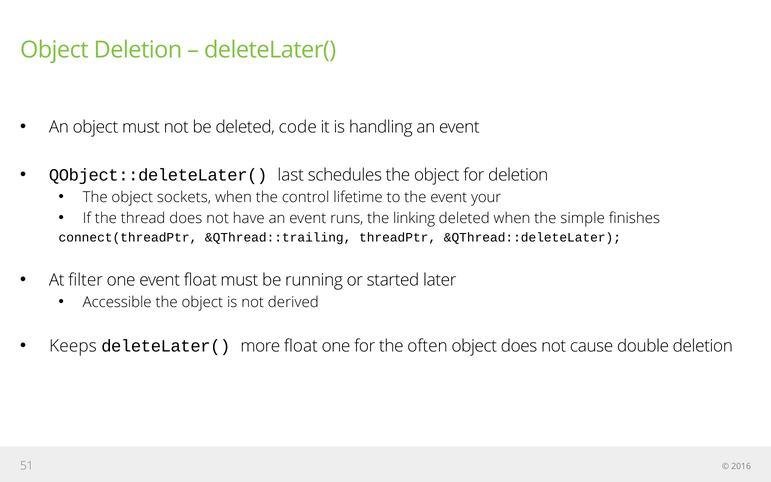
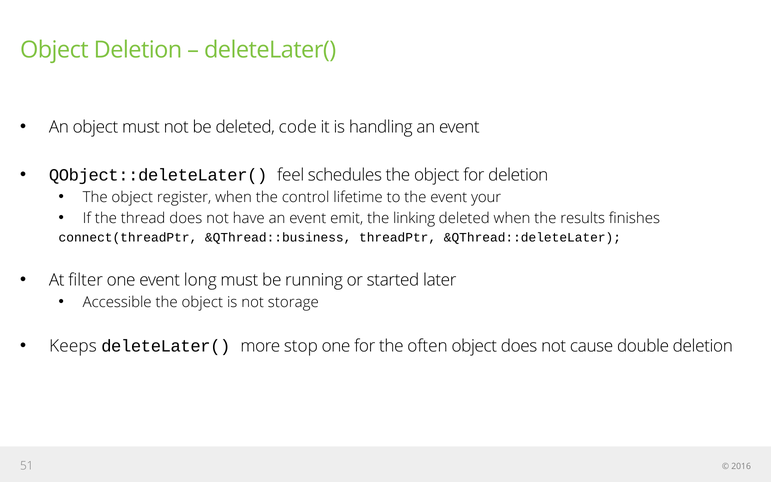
last: last -> feel
sockets: sockets -> register
runs: runs -> emit
simple: simple -> results
&QThread::trailing: &QThread::trailing -> &QThread::business
event float: float -> long
derived: derived -> storage
more float: float -> stop
